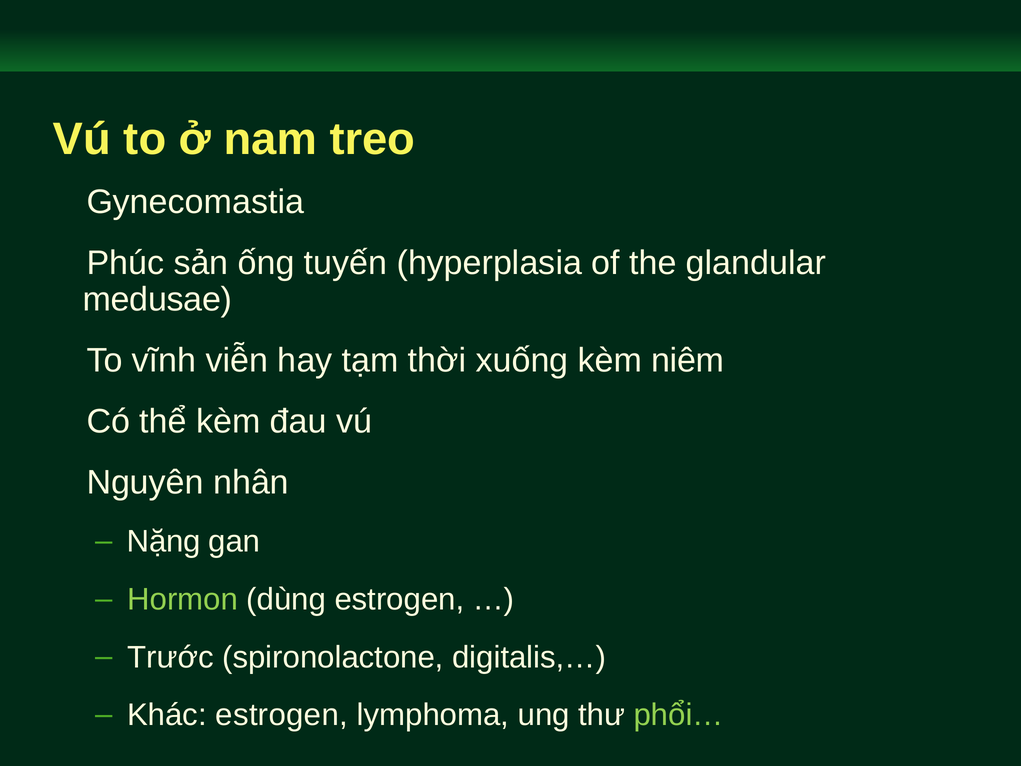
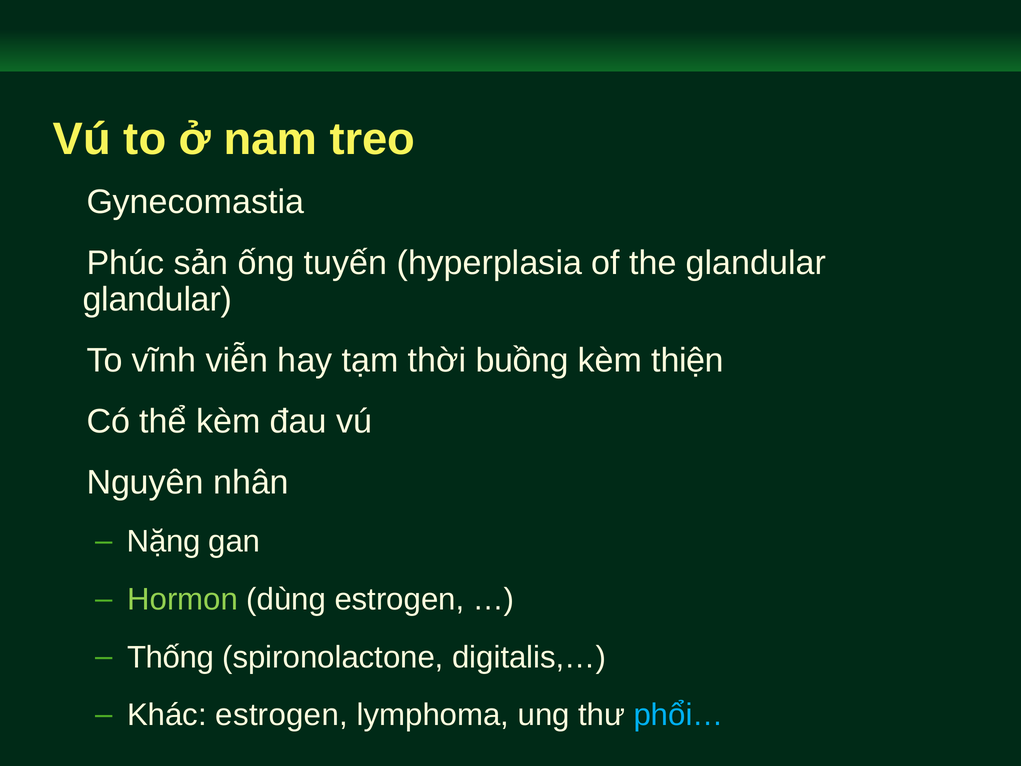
medusae at (157, 300): medusae -> glandular
xuống: xuống -> buồng
niêm: niêm -> thiện
Trước: Trước -> Thống
phổi… colour: light green -> light blue
